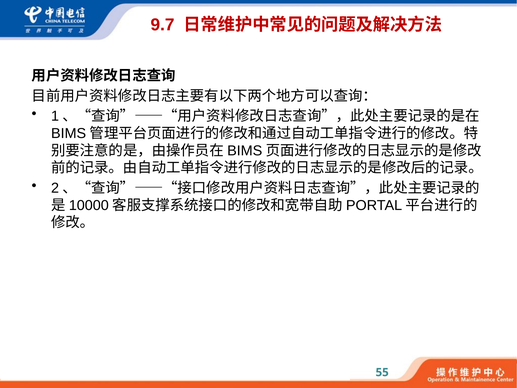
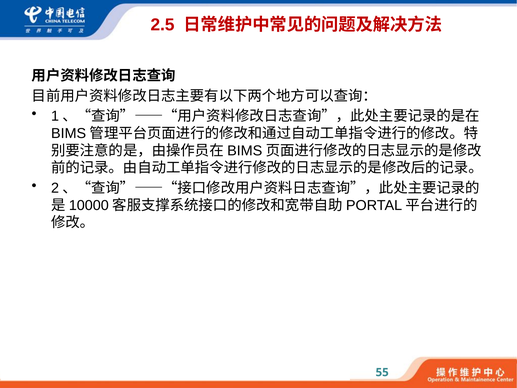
9.7: 9.7 -> 2.5
